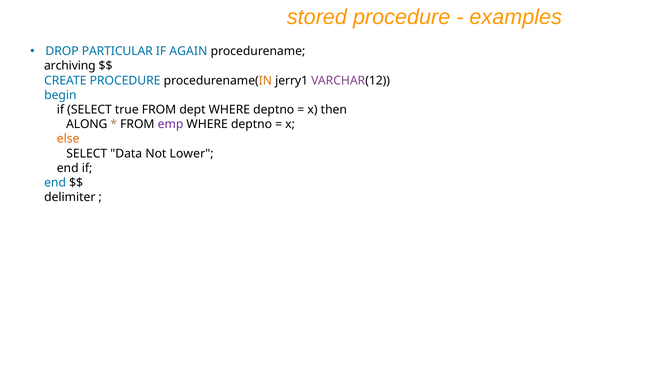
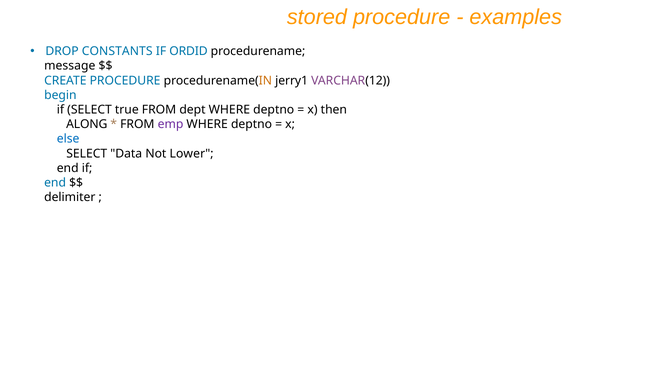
PARTICULAR: PARTICULAR -> CONSTANTS
AGAIN: AGAIN -> ORDID
archiving: archiving -> message
else colour: orange -> blue
